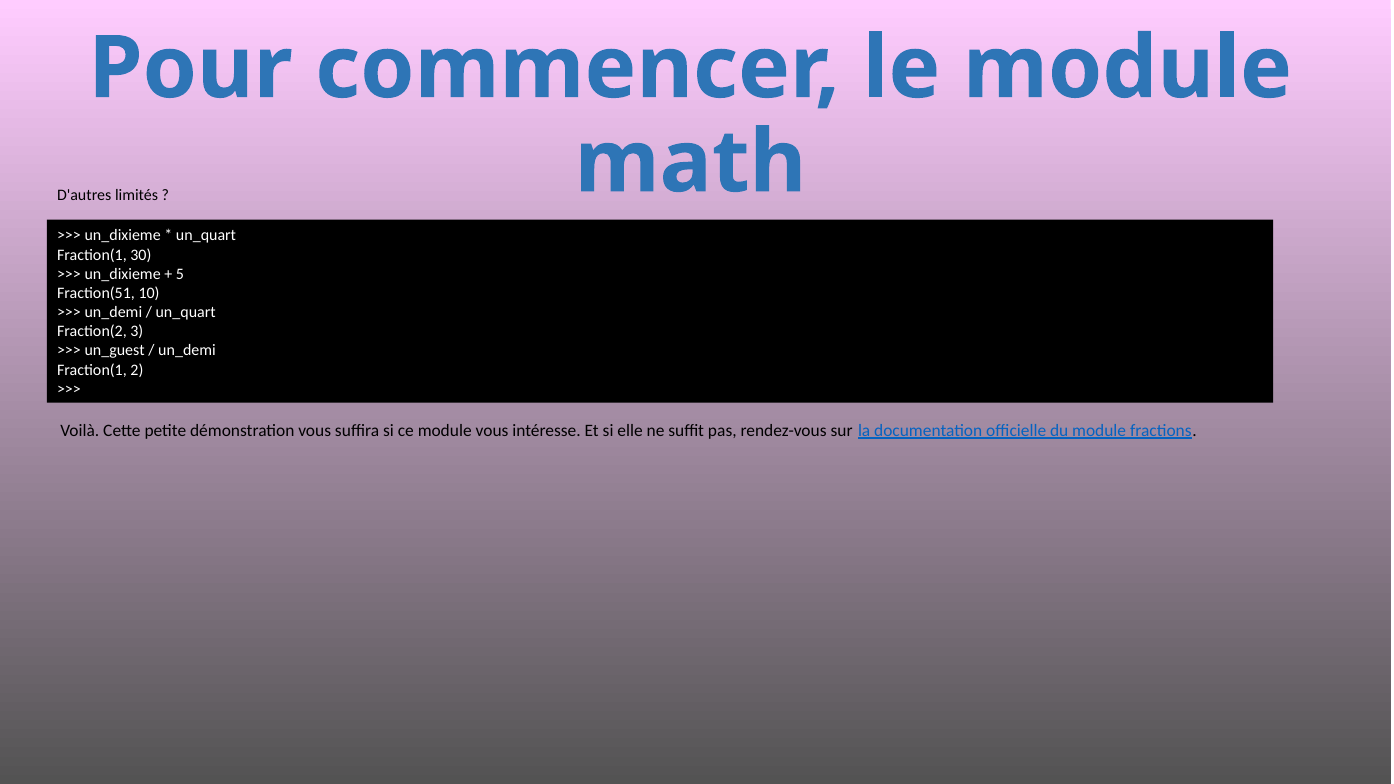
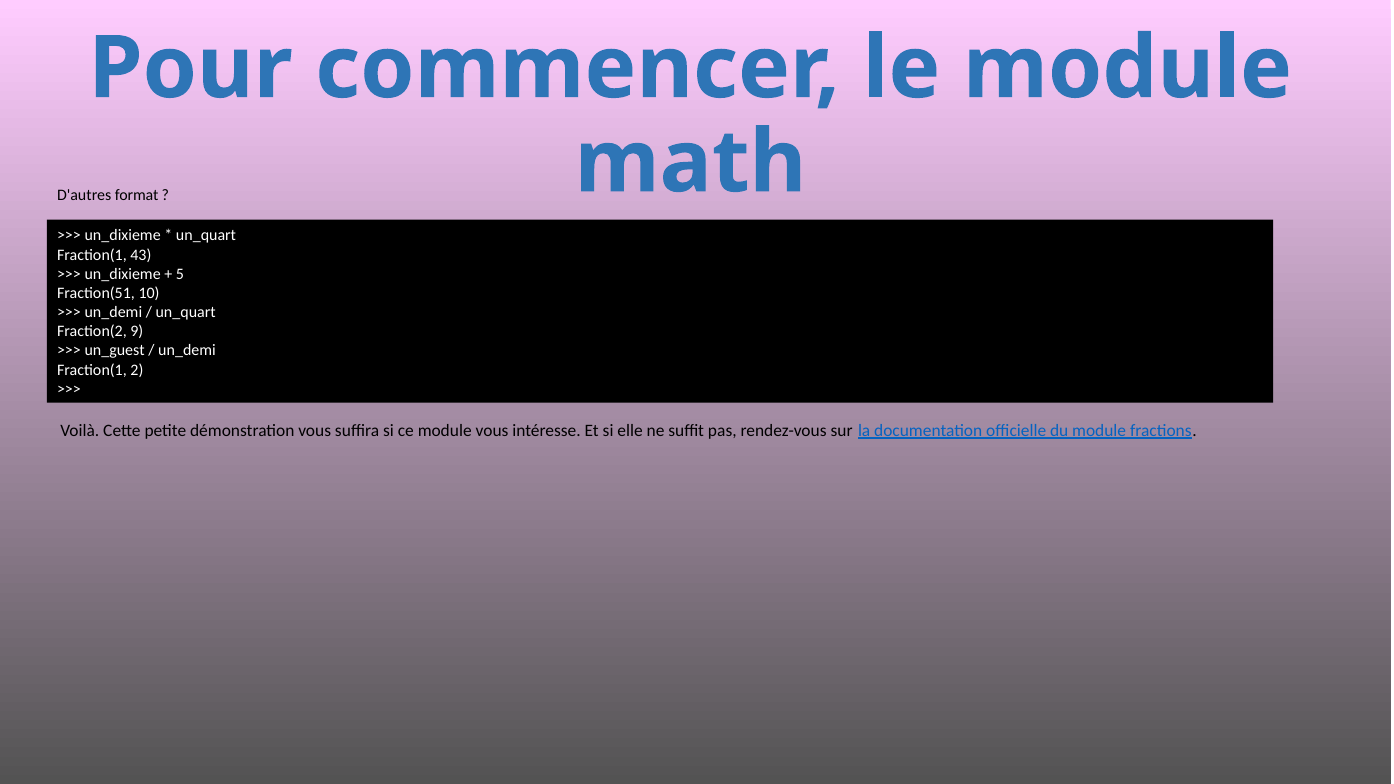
limités: limités -> format
30: 30 -> 43
3: 3 -> 9
